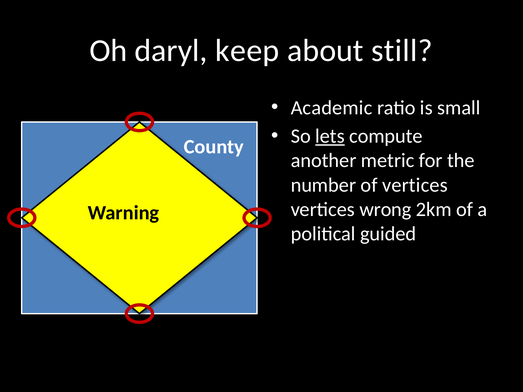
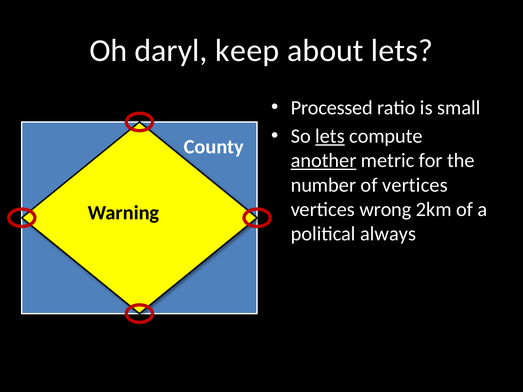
about still: still -> lets
Academic: Academic -> Processed
another underline: none -> present
guided: guided -> always
